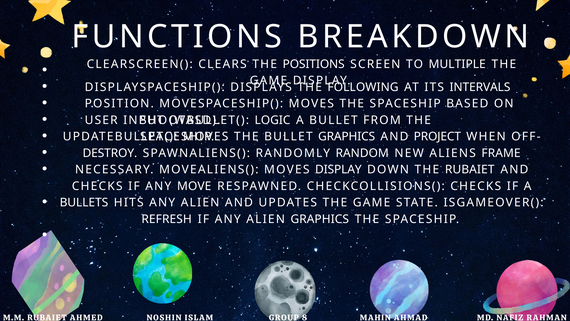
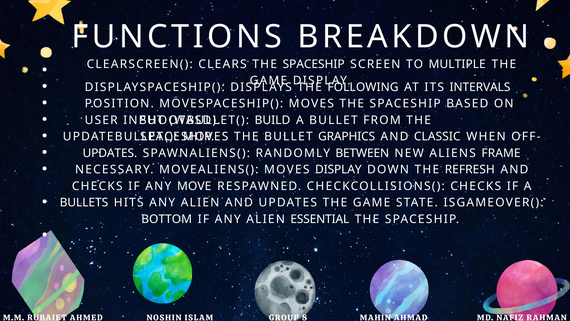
CLEARS THE POSITIONS: POSITIONS -> SPACESHIP
LOGIC: LOGIC -> BUILD
PROJECT: PROJECT -> CLASSIC
DESTROY at (110, 153): DESTROY -> UPDATES
RANDOM: RANDOM -> BETWEEN
THE RUBAIET: RUBAIET -> REFRESH
REFRESH: REFRESH -> BOTTOM
ALIEN GRAPHICS: GRAPHICS -> ESSENTIAL
